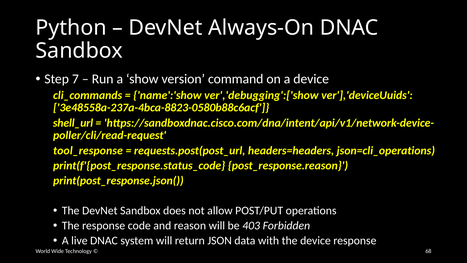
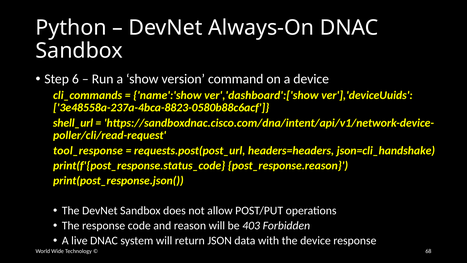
7: 7 -> 6
ver','debugging':['show: ver','debugging':['show -> ver','dashboard':['show
json=cli_operations: json=cli_operations -> json=cli_handshake
